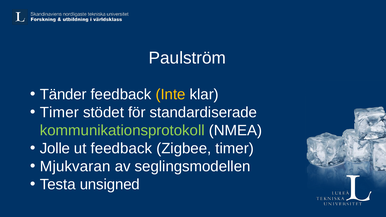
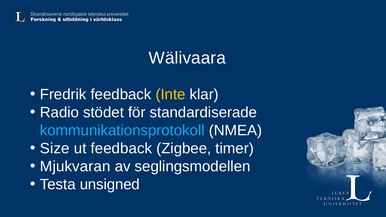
Paulström: Paulström -> Wälivaara
Tänder: Tänder -> Fredrik
Timer at (59, 113): Timer -> Radio
kommunikationsprotokoll colour: light green -> light blue
Jolle: Jolle -> Size
